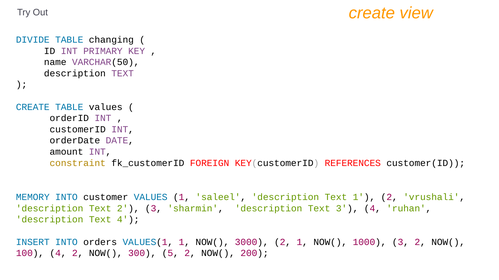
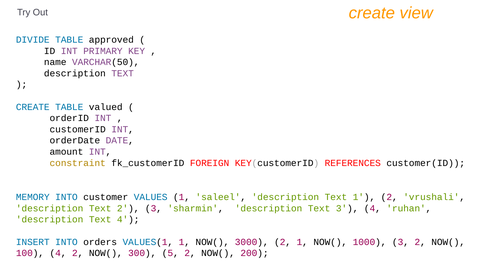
changing: changing -> approved
TABLE values: values -> valued
